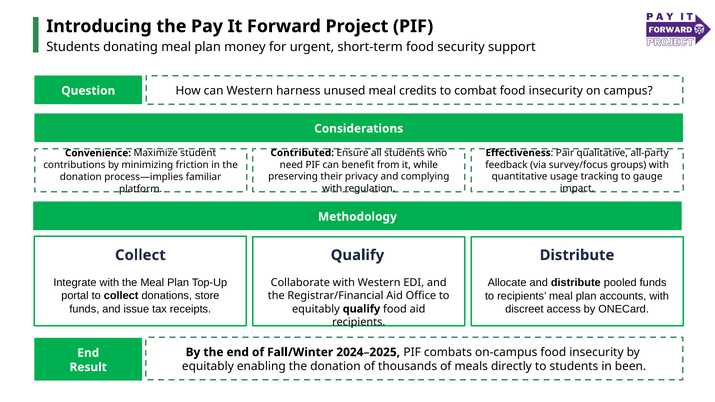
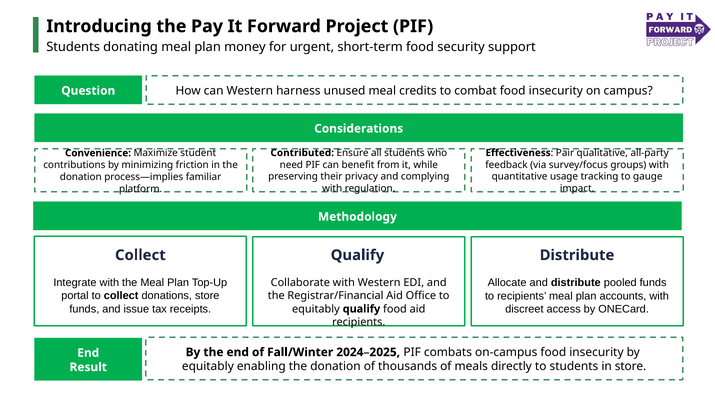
in been: been -> store
